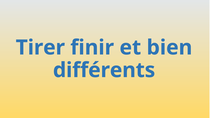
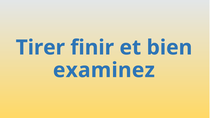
différents: différents -> examinez
